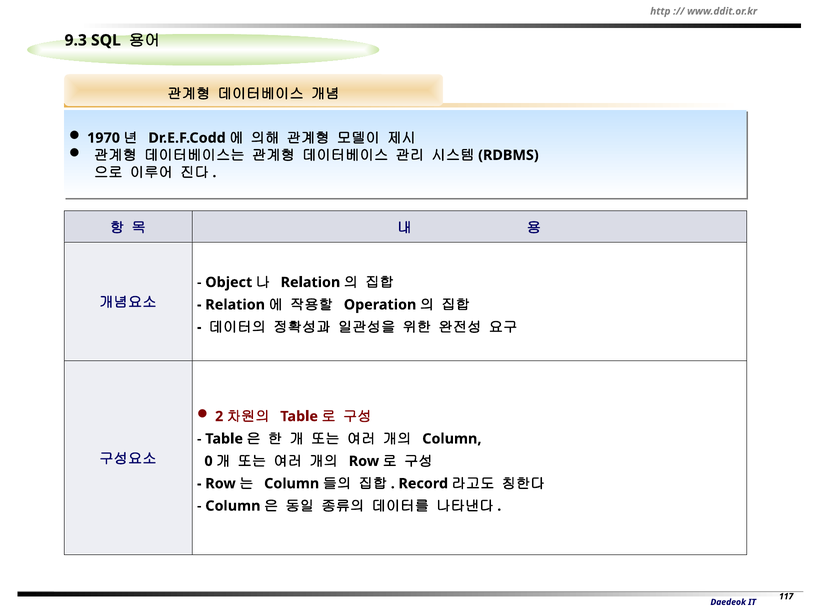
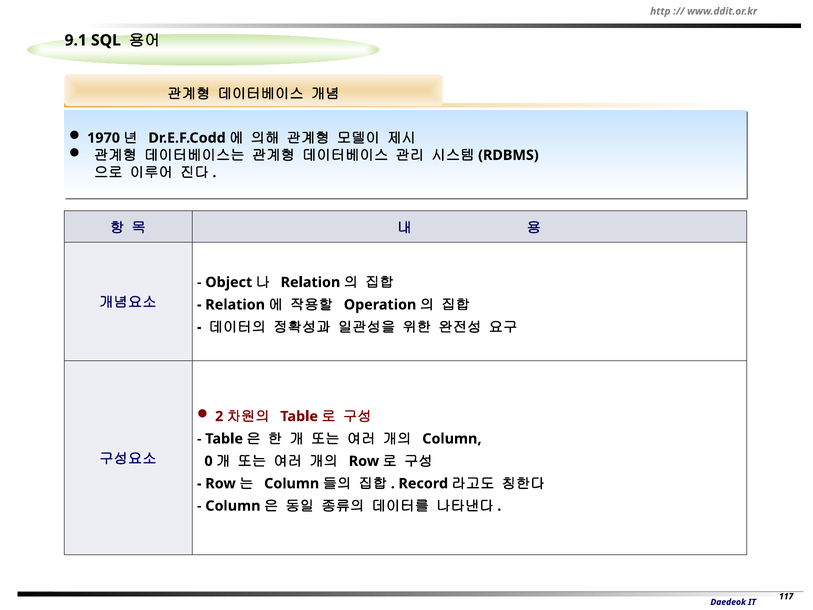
9.3: 9.3 -> 9.1
